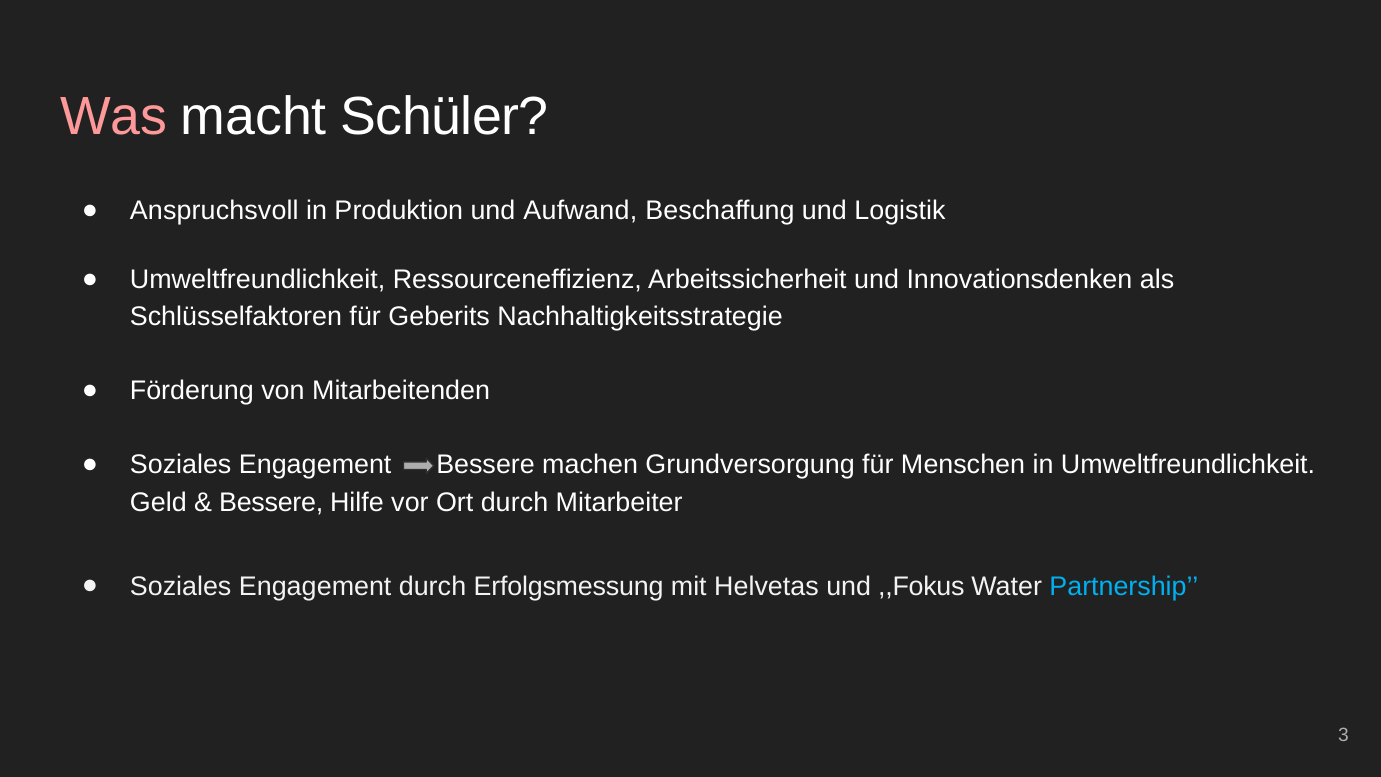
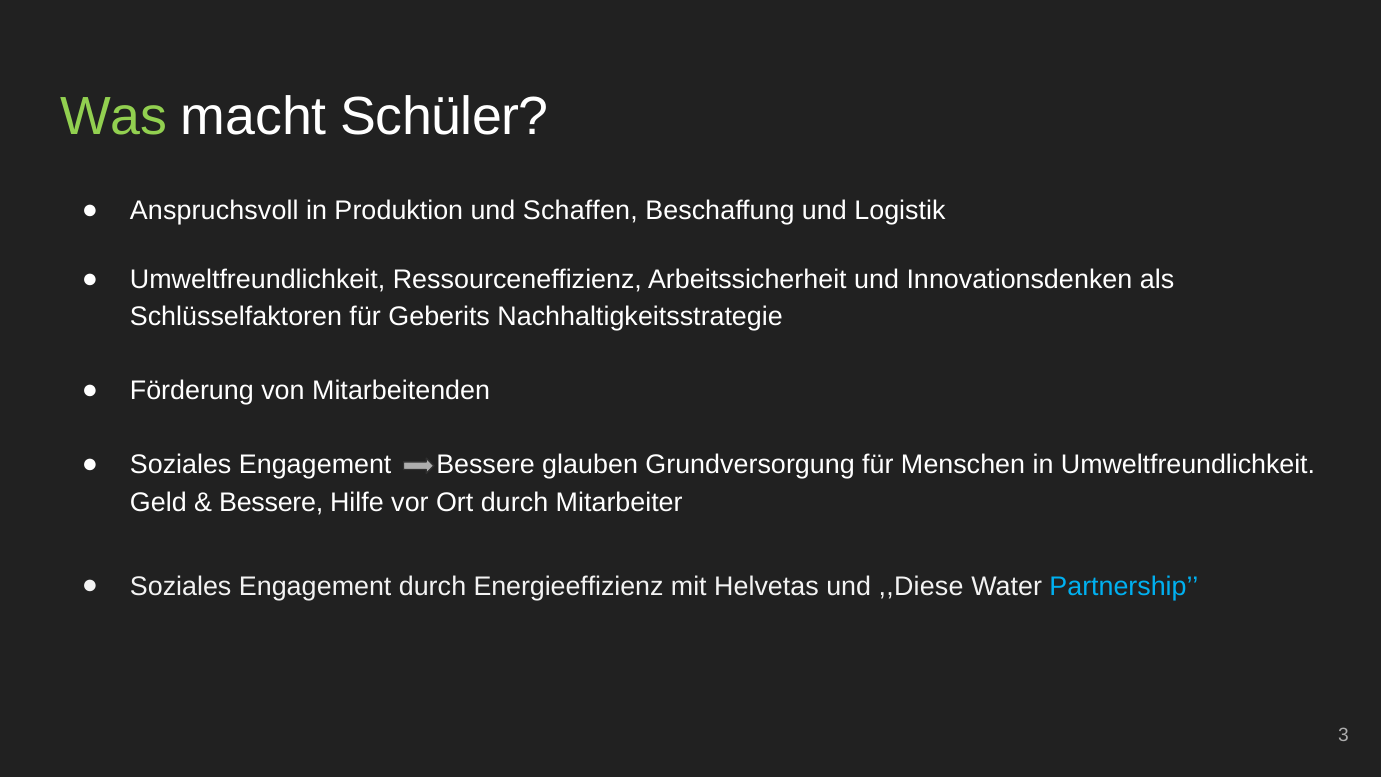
Was colour: pink -> light green
Aufwand: Aufwand -> Schaffen
machen: machen -> glauben
Erfolgsmessung: Erfolgsmessung -> Energieeffizienz
,,Fokus: ,,Fokus -> ,,Diese
